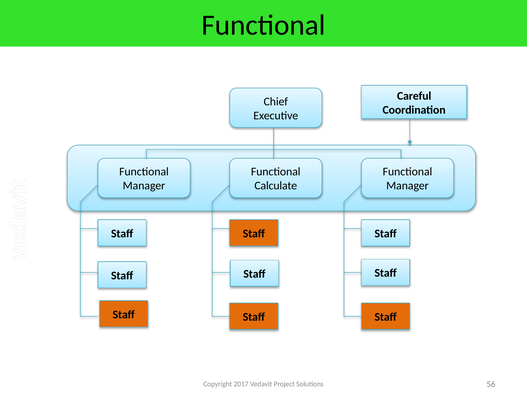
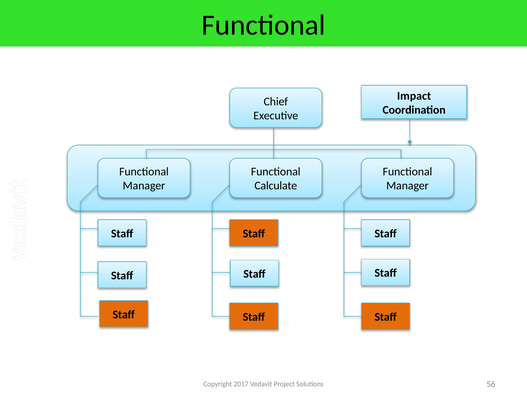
Careful: Careful -> Impact
